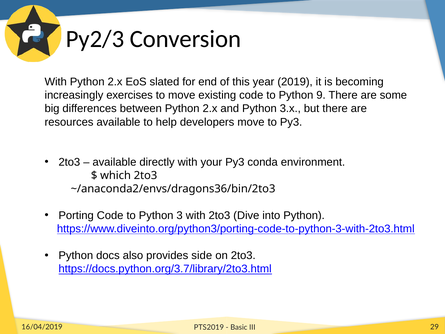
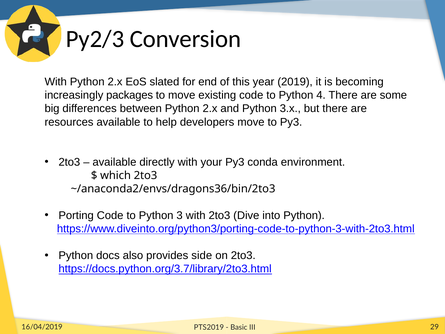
exercises: exercises -> packages
9: 9 -> 4
